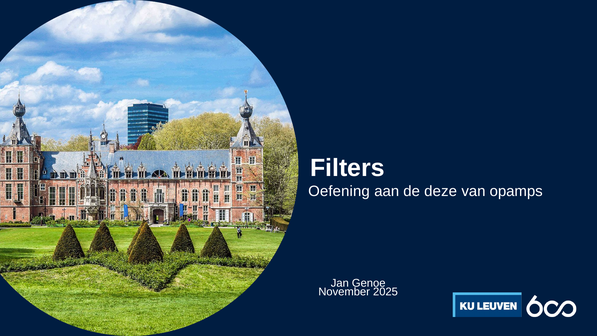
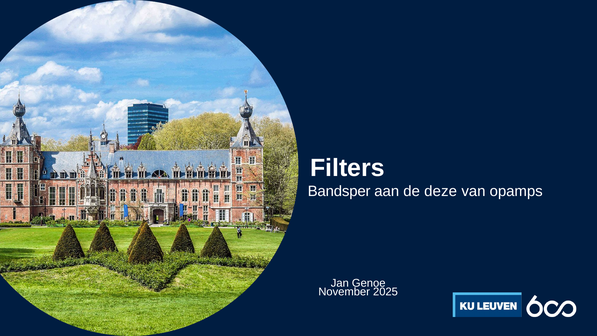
Oefening: Oefening -> Bandsper
